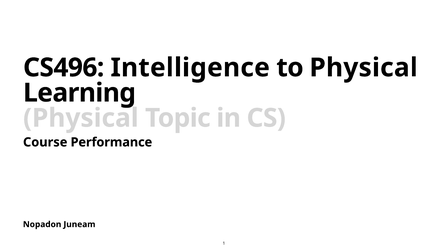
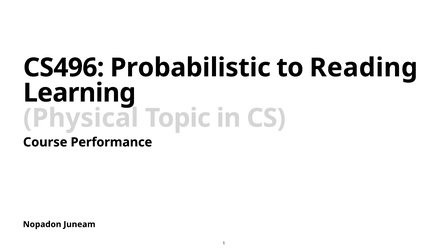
Intelligence: Intelligence -> Probabilistic
to Physical: Physical -> Reading
